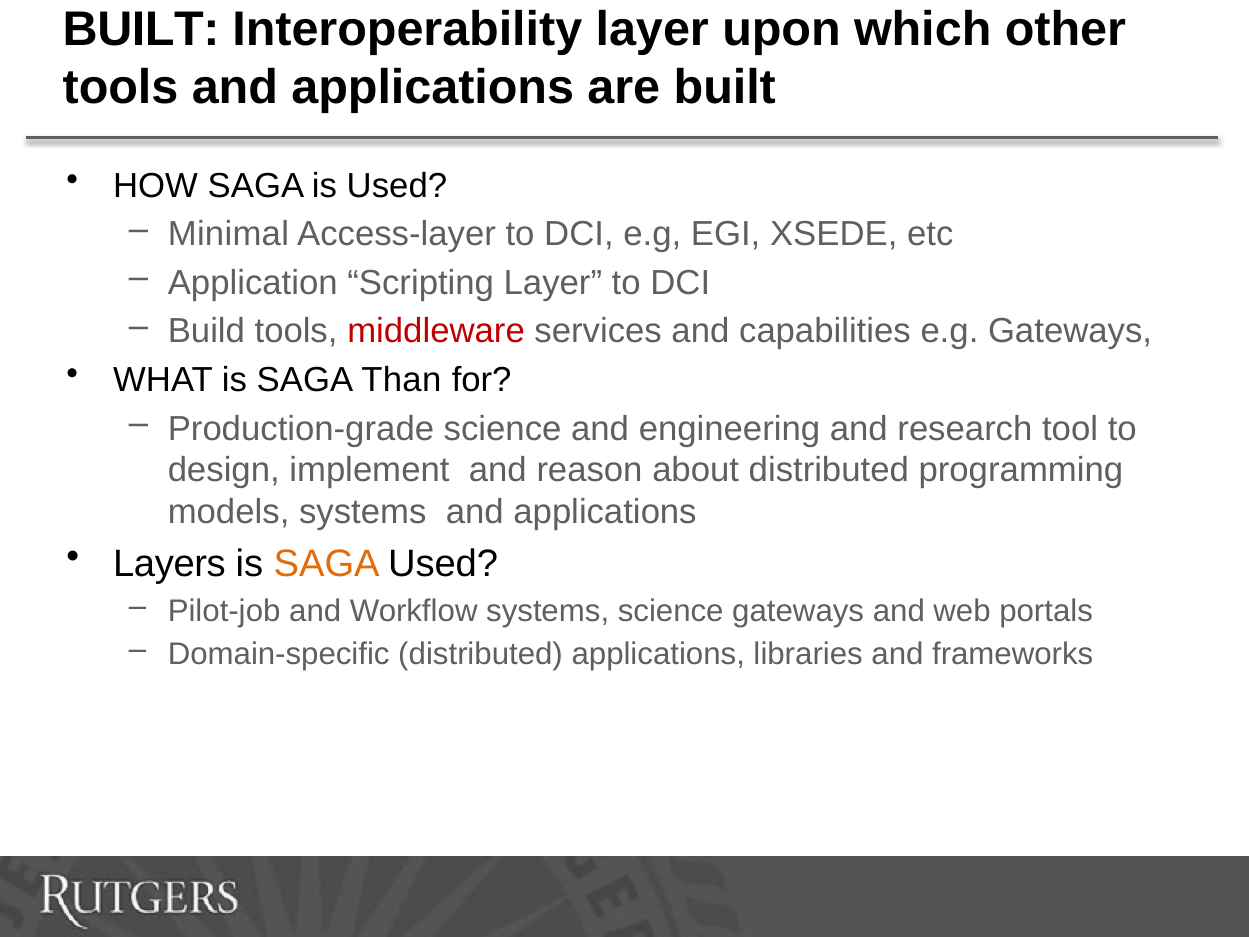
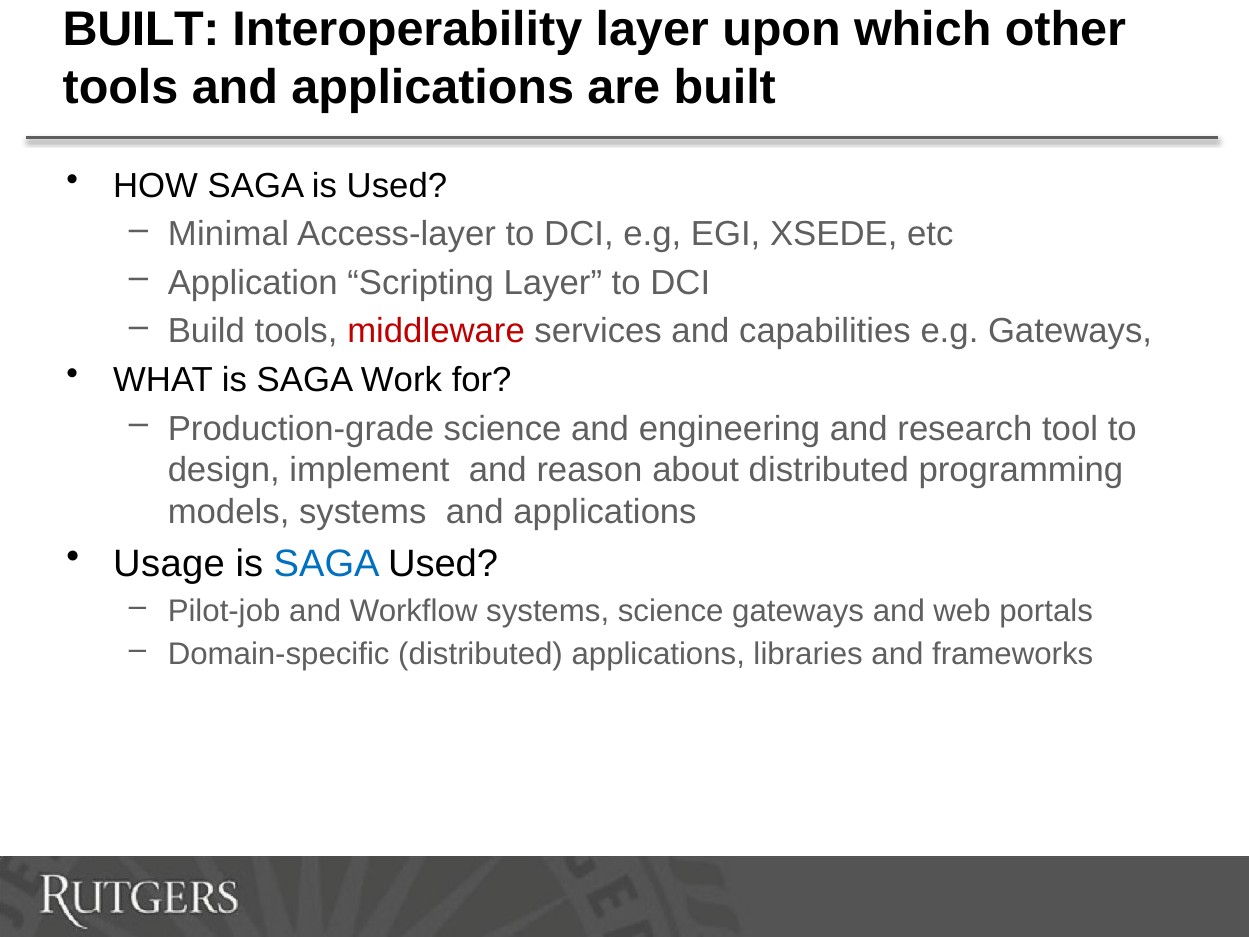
Than: Than -> Work
Layers: Layers -> Usage
SAGA at (327, 563) colour: orange -> blue
